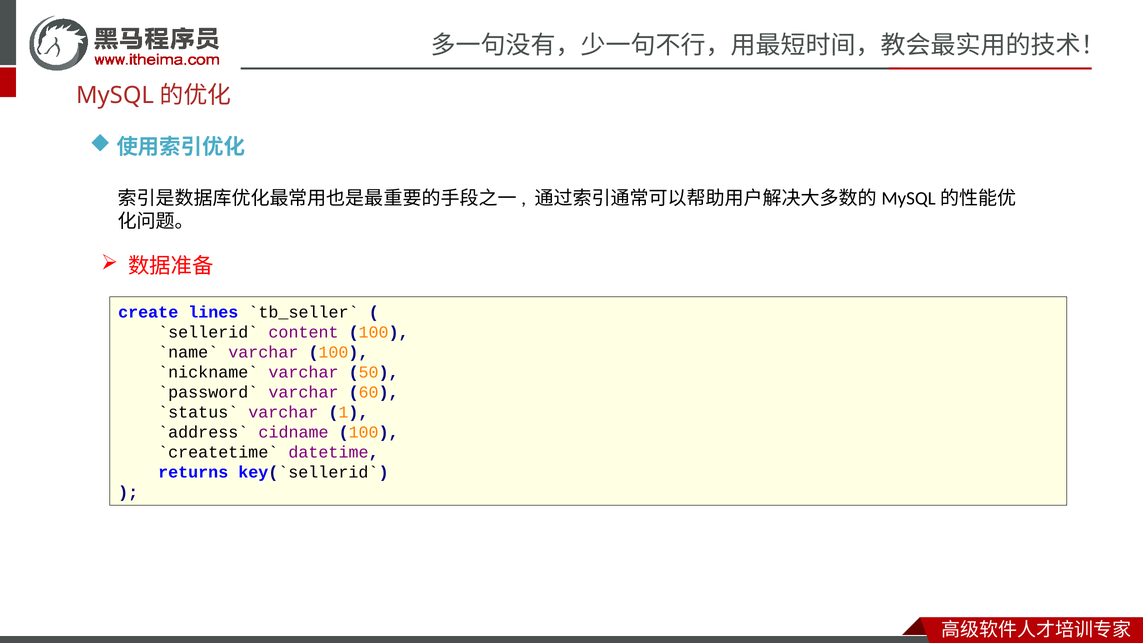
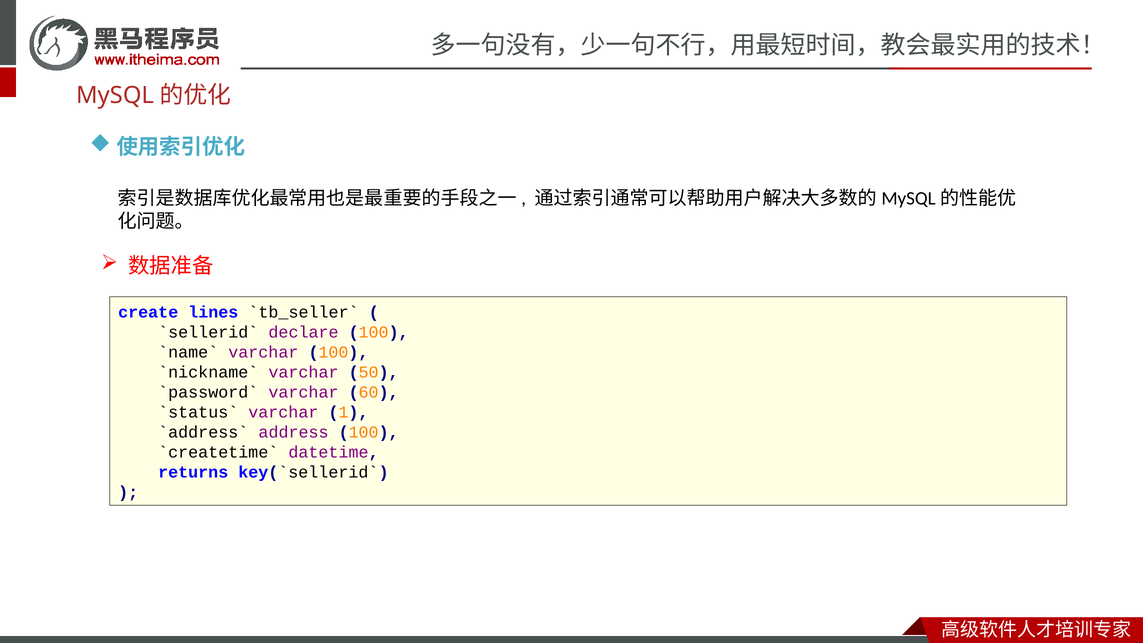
content: content -> declare
cidname: cidname -> address
